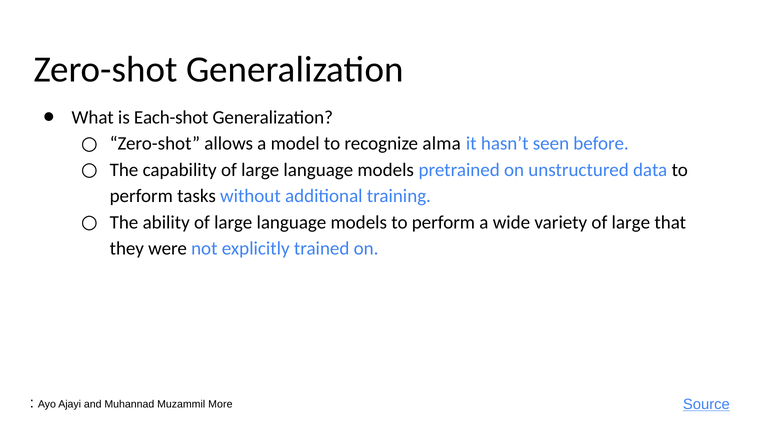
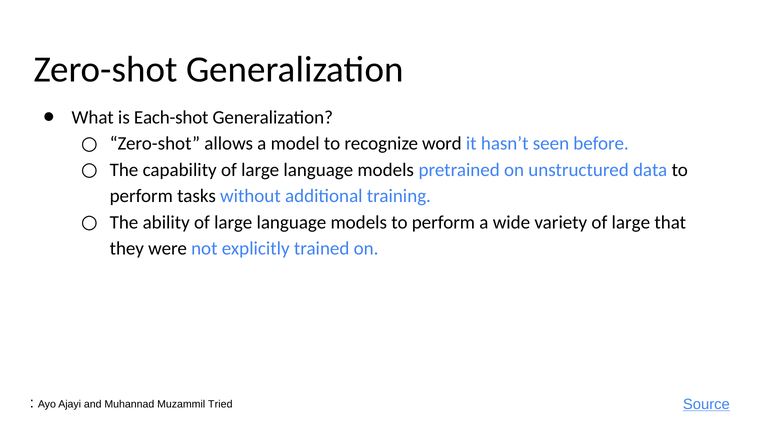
alma: alma -> word
More: More -> Tried
